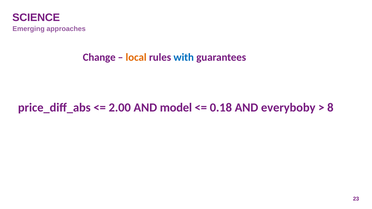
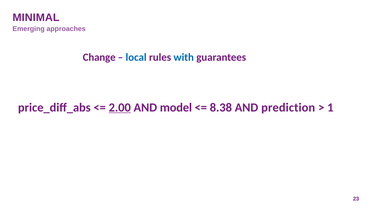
SCIENCE: SCIENCE -> MINIMAL
local colour: orange -> blue
2.00 underline: none -> present
0.18: 0.18 -> 8.38
everyboby: everyboby -> prediction
8: 8 -> 1
